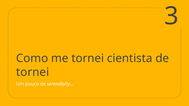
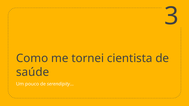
tornei at (33, 72): tornei -> saúde
